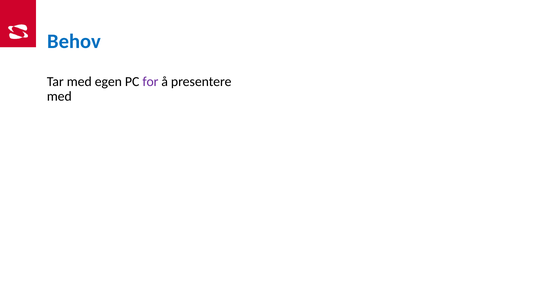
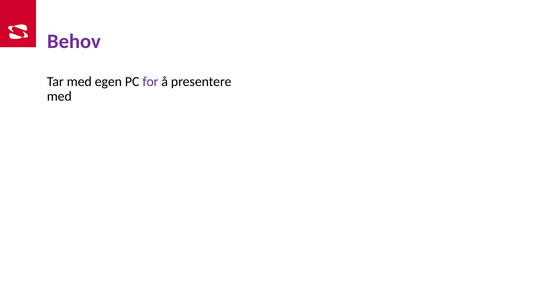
Behov colour: blue -> purple
